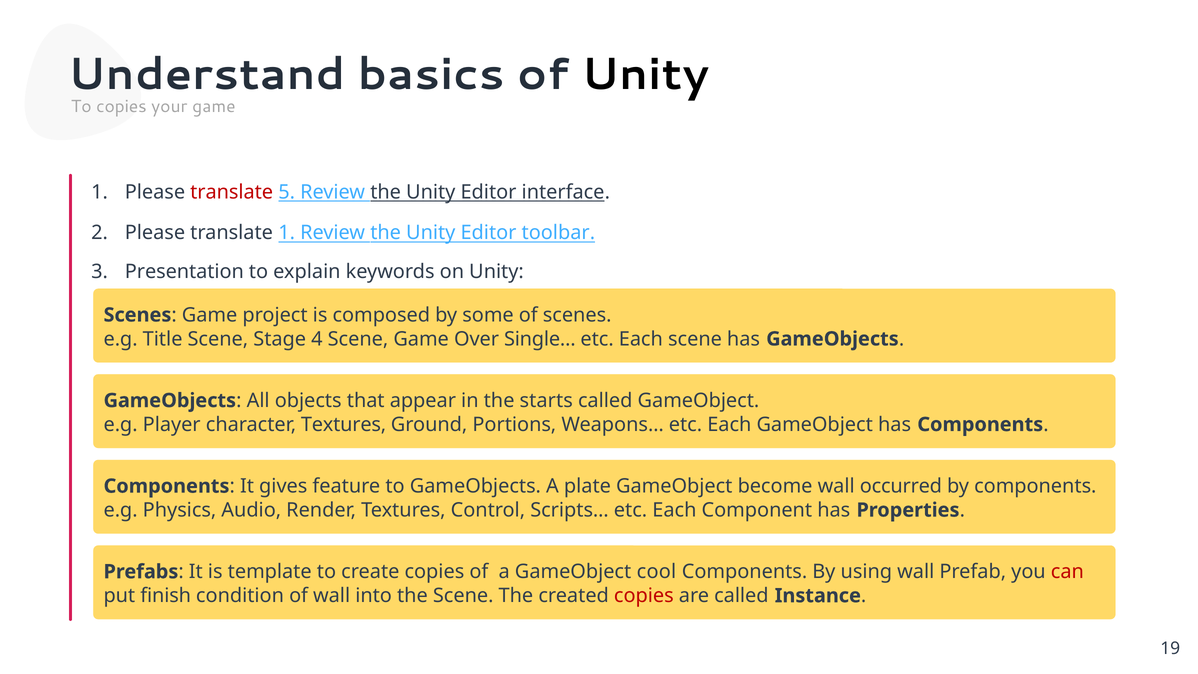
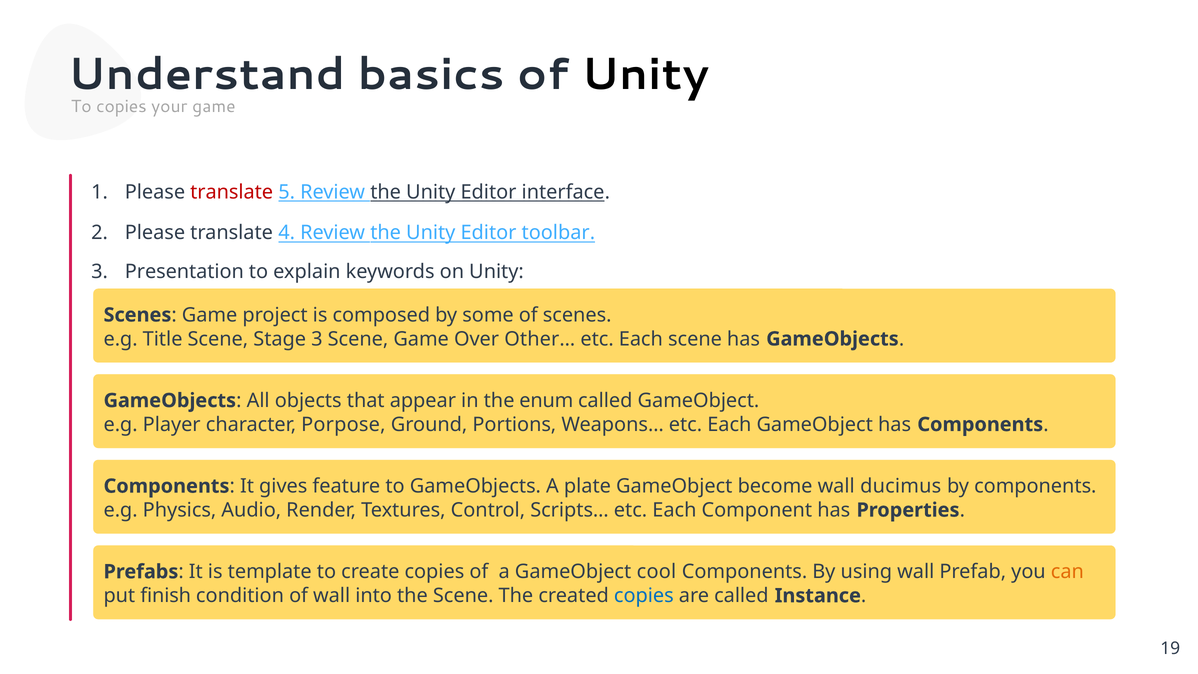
translate 1: 1 -> 4
Stage 4: 4 -> 3
Single…: Single… -> Other…
starts: starts -> enum
character Textures: Textures -> Porpose
occurred: occurred -> ducimus
can colour: red -> orange
copies at (644, 596) colour: red -> blue
